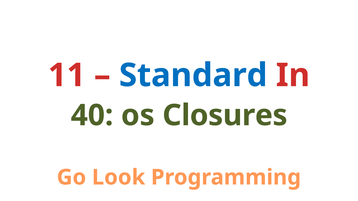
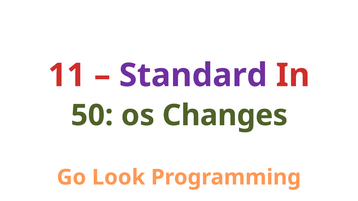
Standard colour: blue -> purple
40: 40 -> 50
Closures: Closures -> Changes
